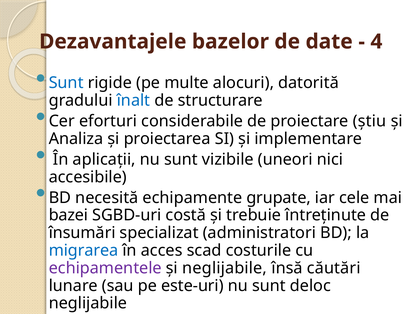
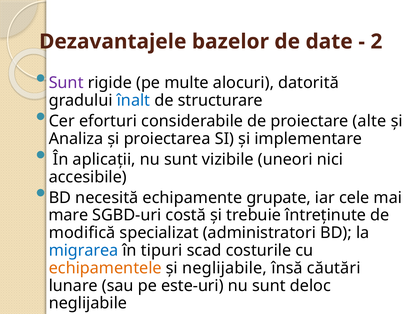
4: 4 -> 2
Sunt at (66, 83) colour: blue -> purple
știu: știu -> alte
bazei: bazei -> mare
însumări: însumări -> modifică
acces: acces -> tipuri
echipamentele colour: purple -> orange
